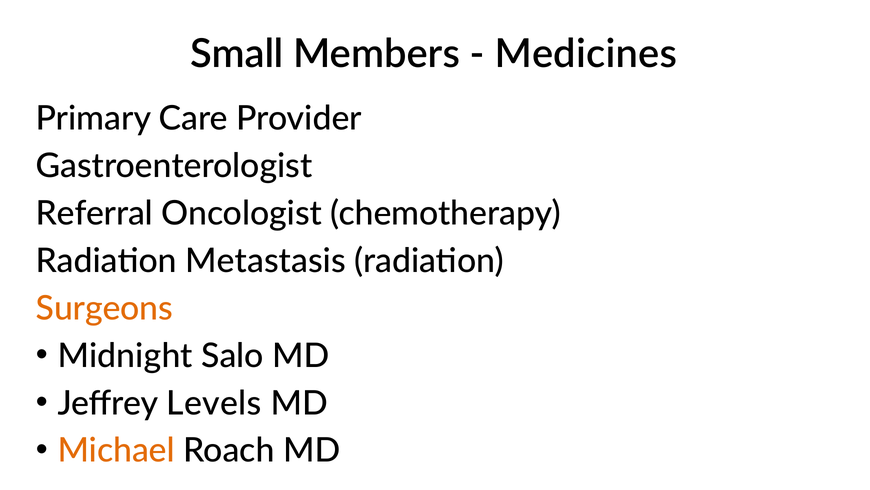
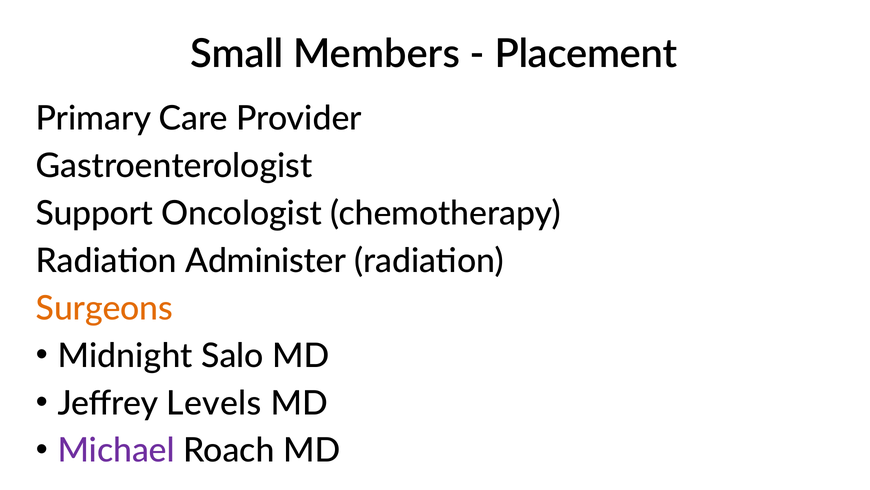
Medicines: Medicines -> Placement
Referral: Referral -> Support
Metastasis: Metastasis -> Administer
Michael colour: orange -> purple
